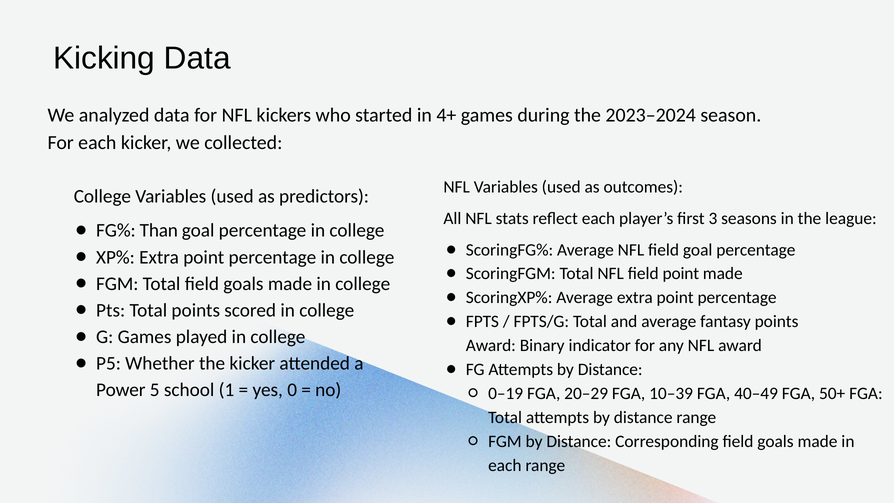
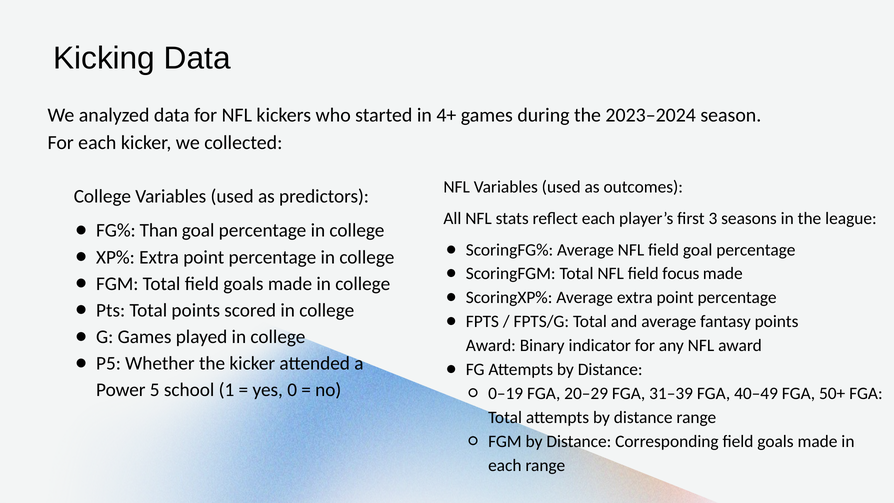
field point: point -> focus
10–39: 10–39 -> 31–39
